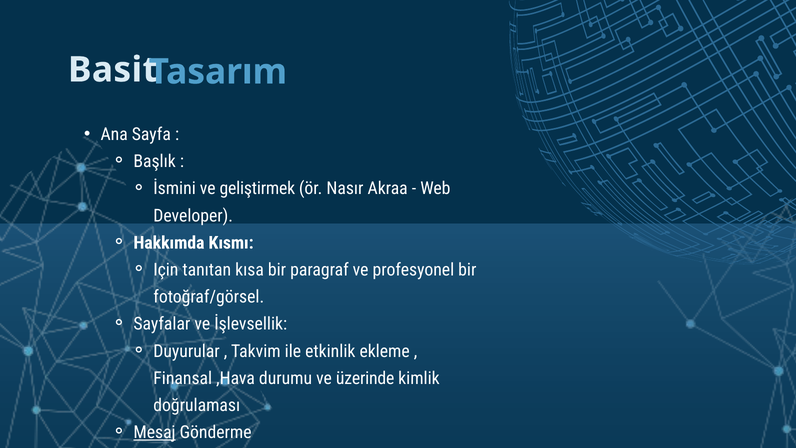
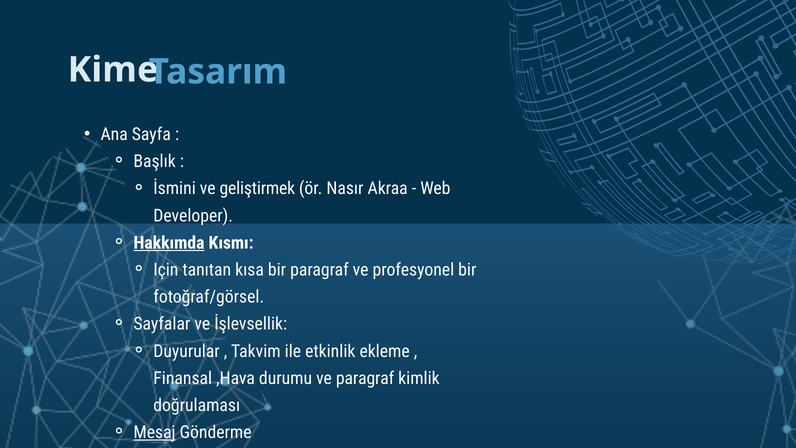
Basit: Basit -> Kime
Hakkımda underline: none -> present
ve üzerinde: üzerinde -> paragraf
